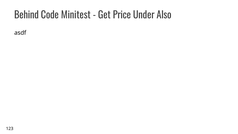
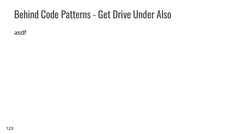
Minitest: Minitest -> Patterns
Price: Price -> Drive
